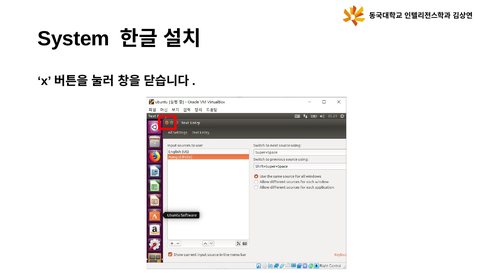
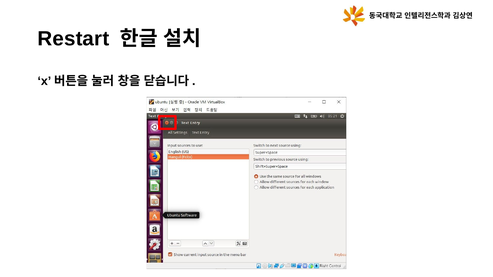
System: System -> Restart
